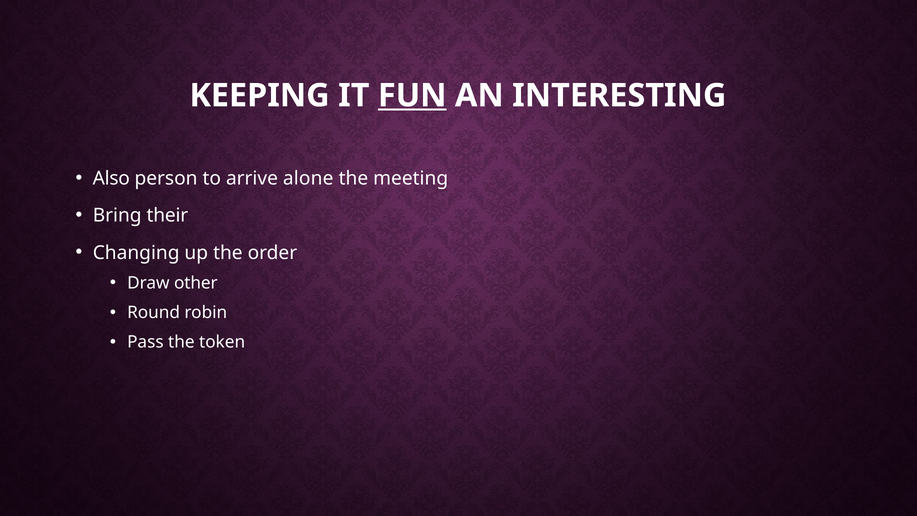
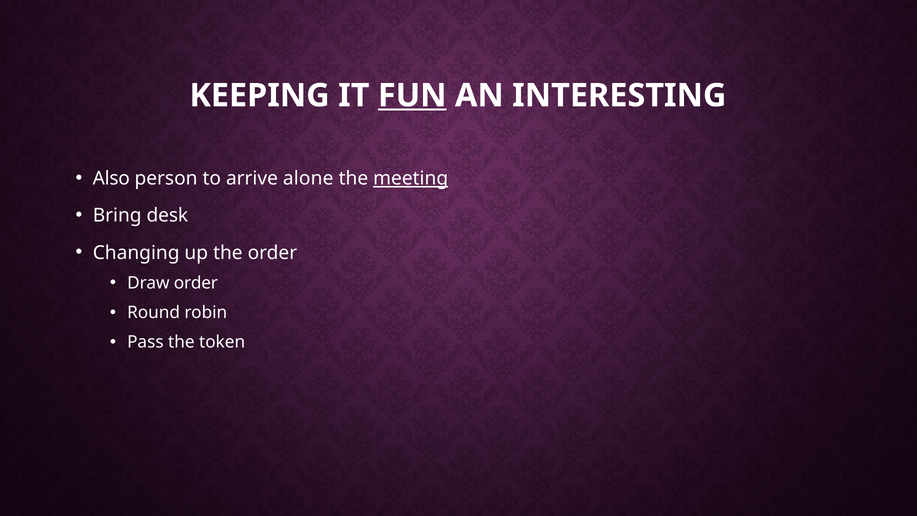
meeting underline: none -> present
their: their -> desk
Draw other: other -> order
